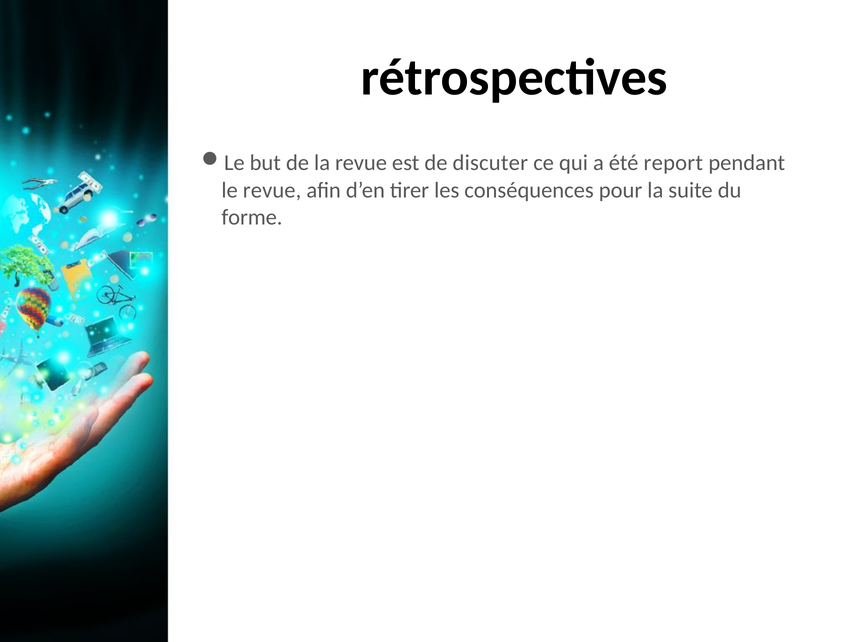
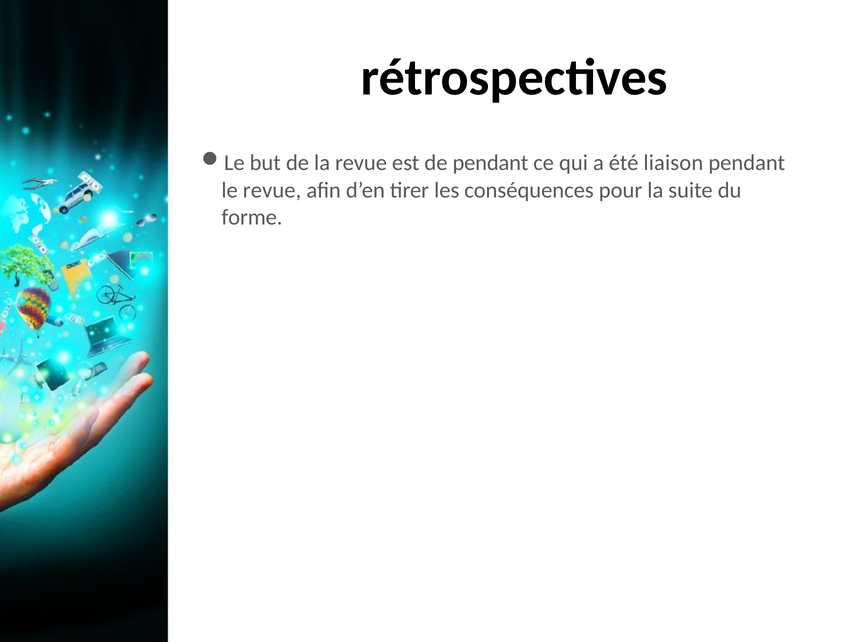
de discuter: discuter -> pendant
report: report -> liaison
